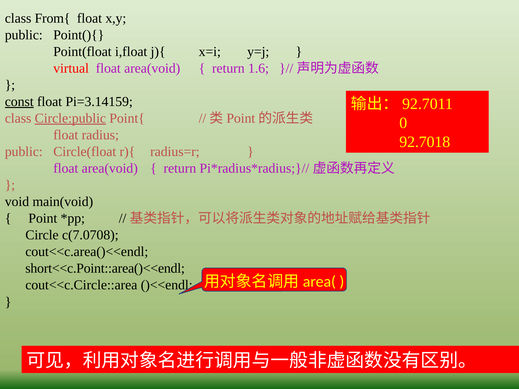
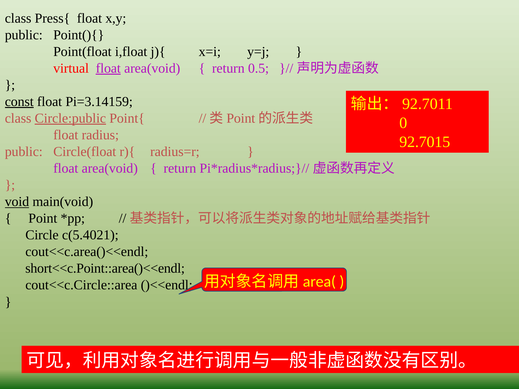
From{: From{ -> Press{
float at (108, 68) underline: none -> present
1.6: 1.6 -> 0.5
92.7018: 92.7018 -> 92.7015
void underline: none -> present
c(7.0708: c(7.0708 -> c(5.4021
